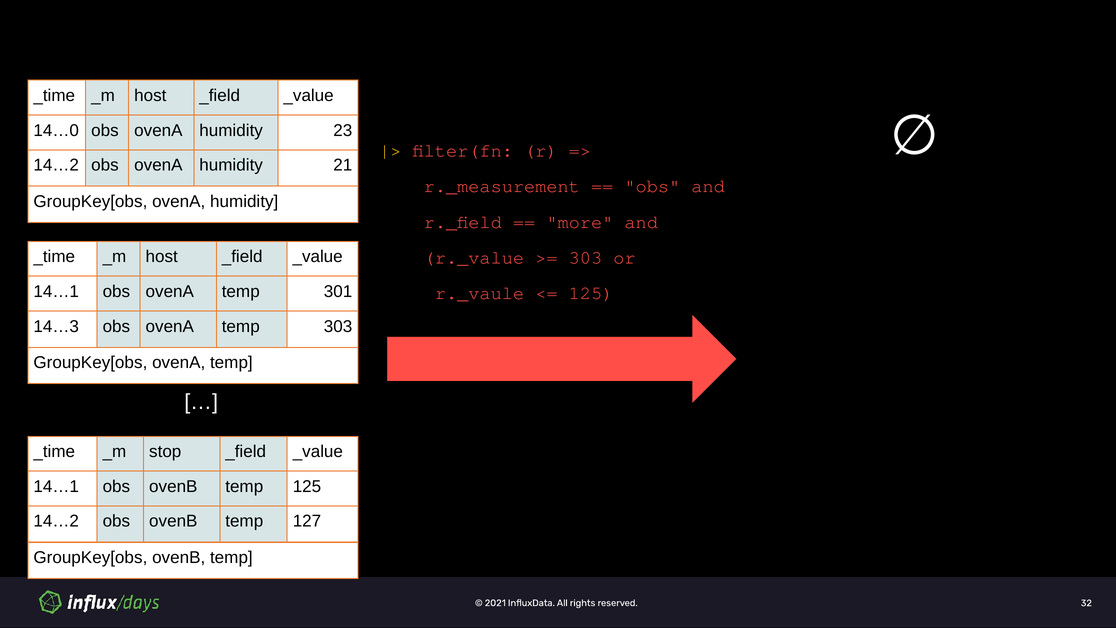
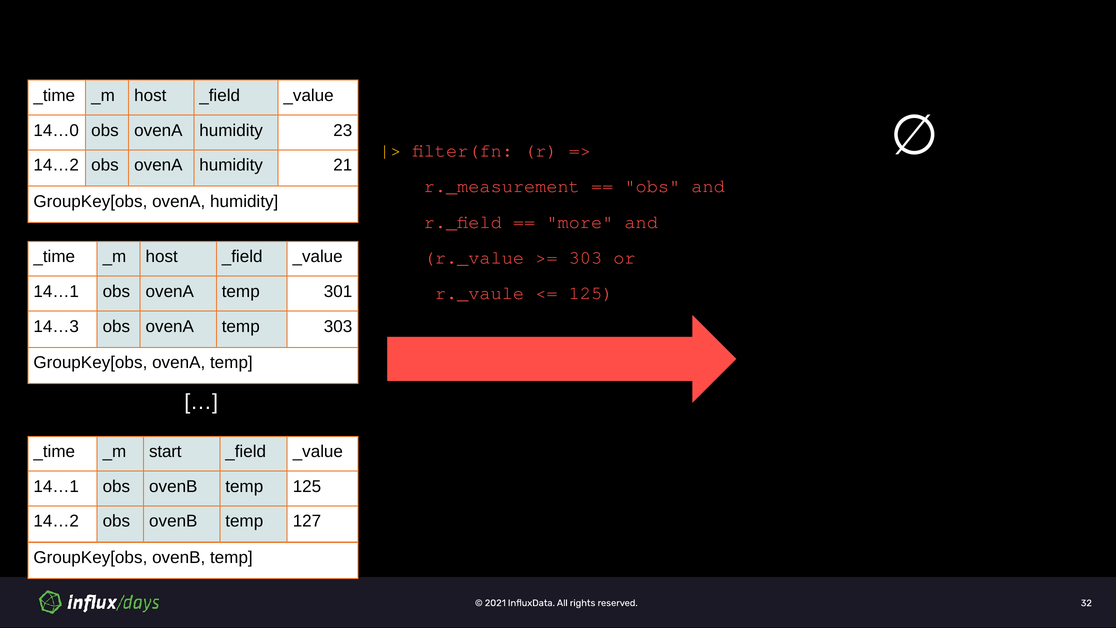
stop: stop -> start
